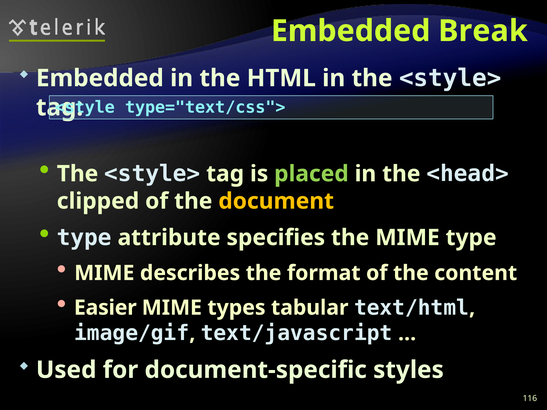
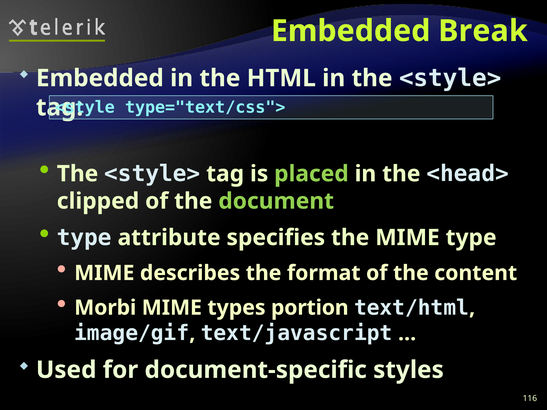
document colour: yellow -> light green
Easier: Easier -> Morbi
tabular: tabular -> portion
